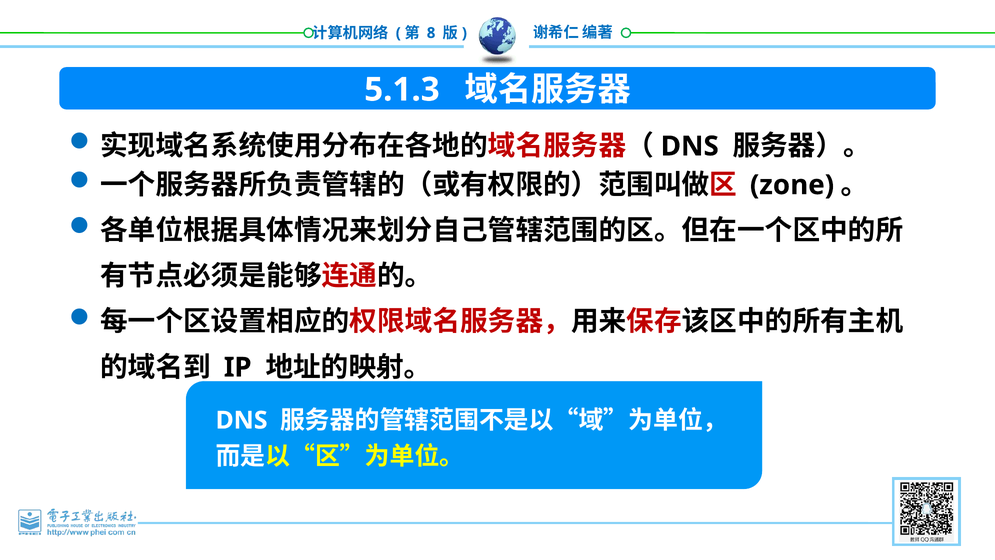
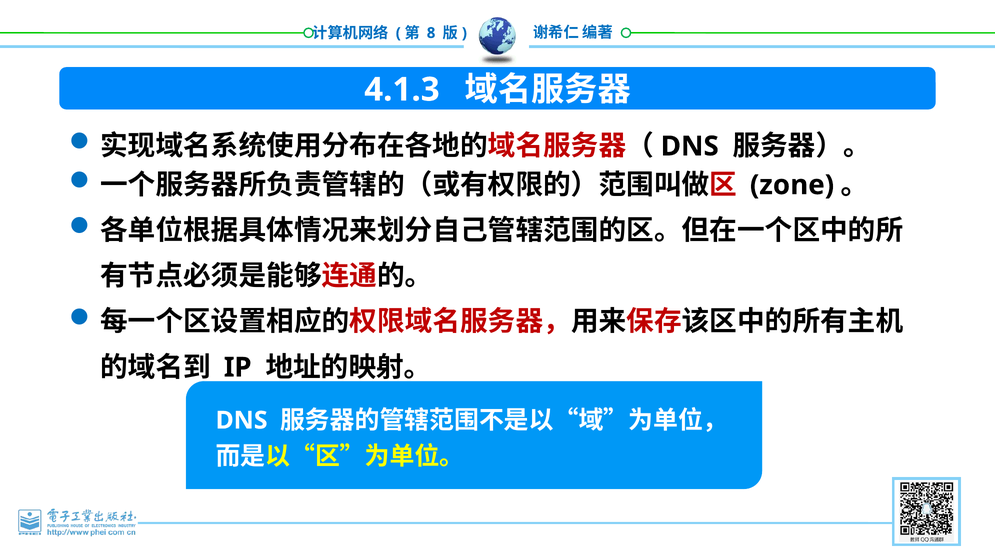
5.1.3: 5.1.3 -> 4.1.3
